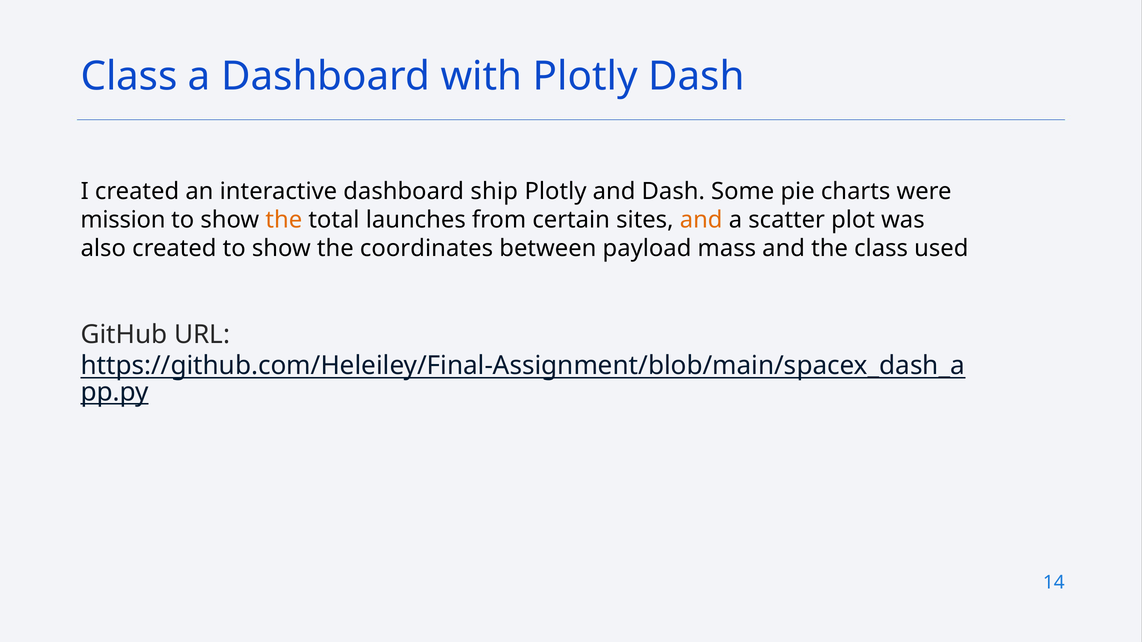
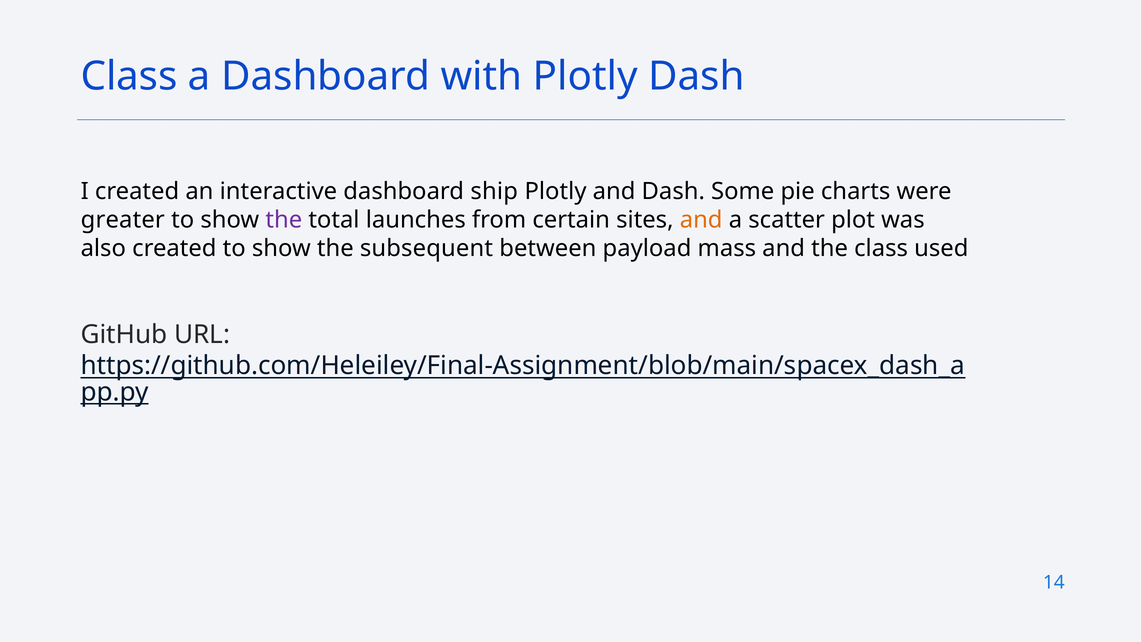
mission: mission -> greater
the at (284, 220) colour: orange -> purple
coordinates: coordinates -> subsequent
